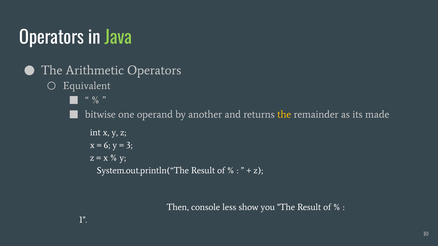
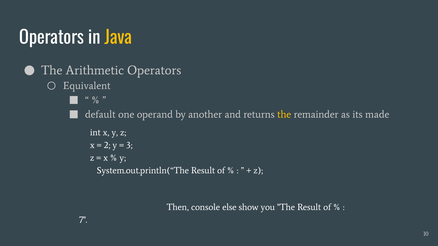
Java colour: light green -> yellow
bitwise: bitwise -> default
6: 6 -> 2
less: less -> else
1: 1 -> 7
